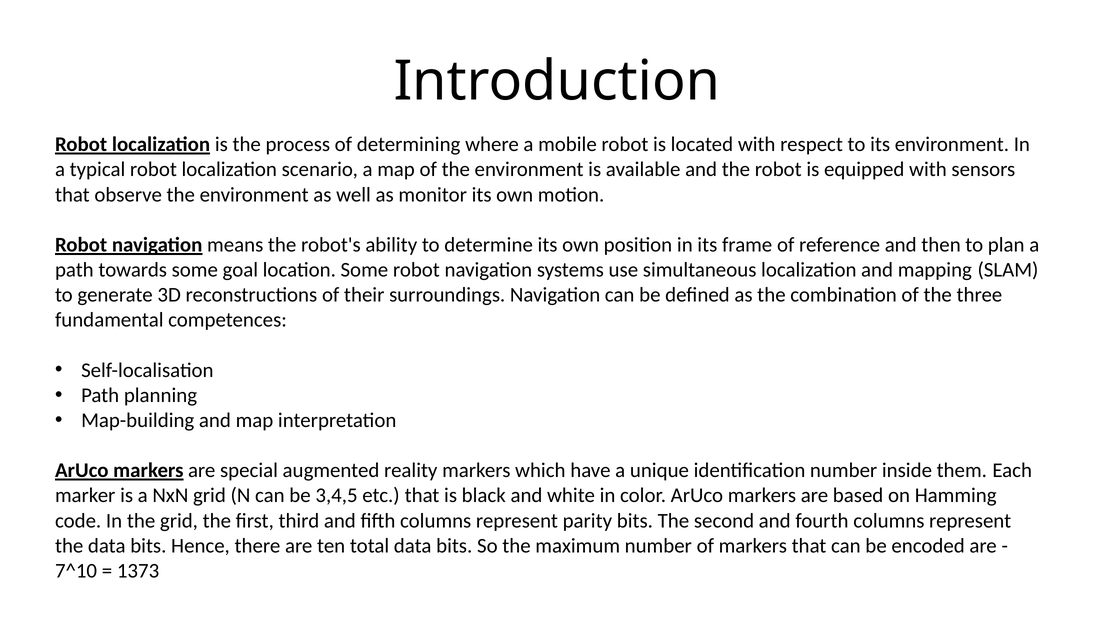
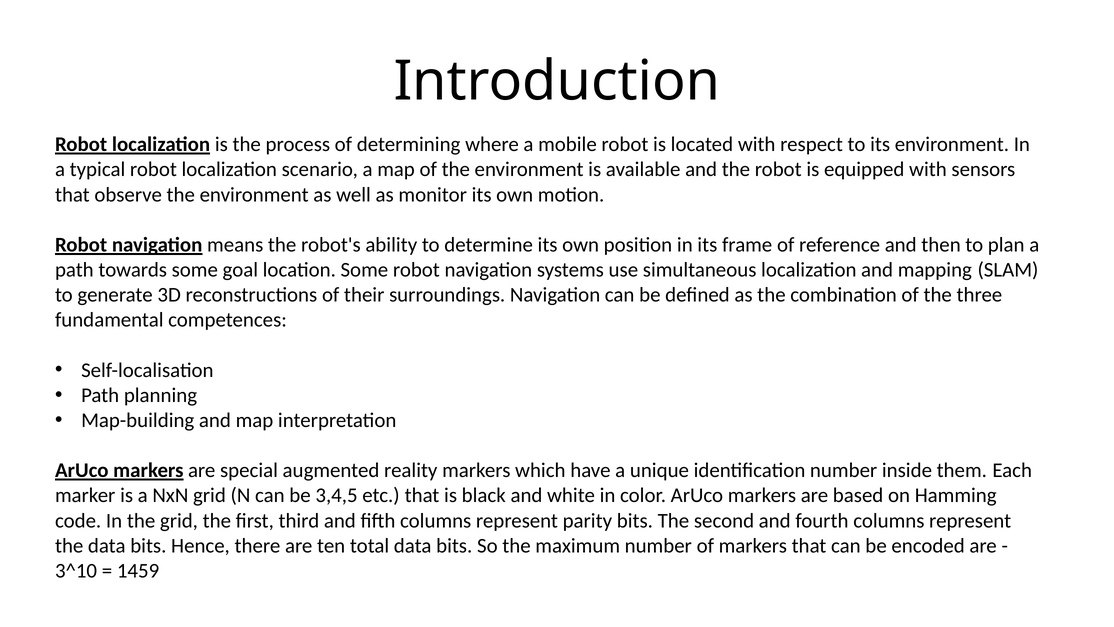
7^10: 7^10 -> 3^10
1373: 1373 -> 1459
